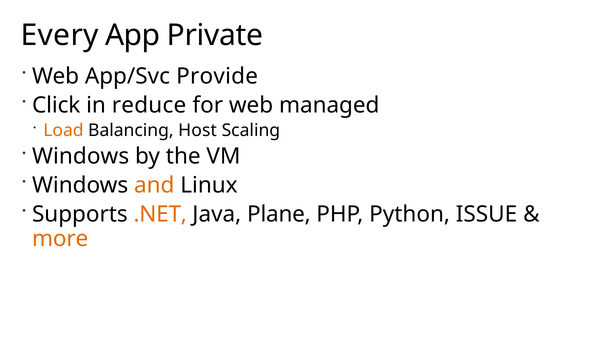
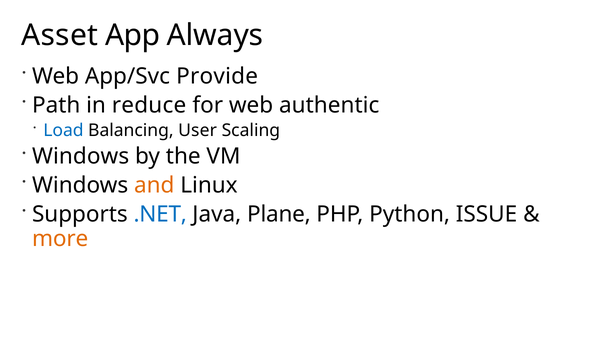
Every: Every -> Asset
Private: Private -> Always
Click: Click -> Path
managed: managed -> authentic
Load colour: orange -> blue
Host: Host -> User
.NET colour: orange -> blue
